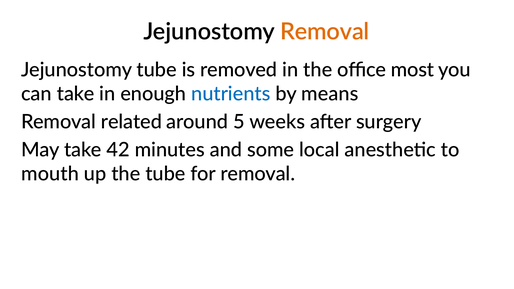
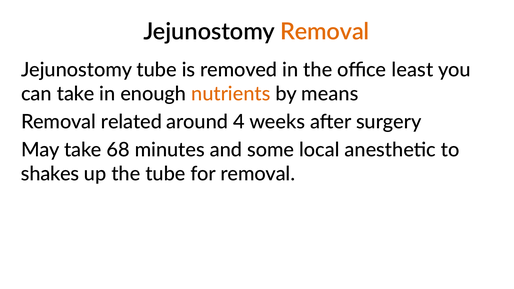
most: most -> least
nutrients colour: blue -> orange
5: 5 -> 4
42: 42 -> 68
mouth: mouth -> shakes
